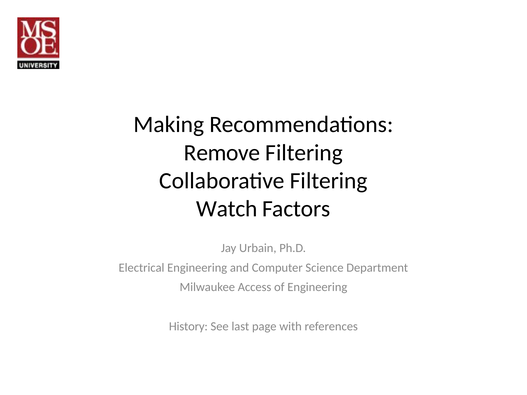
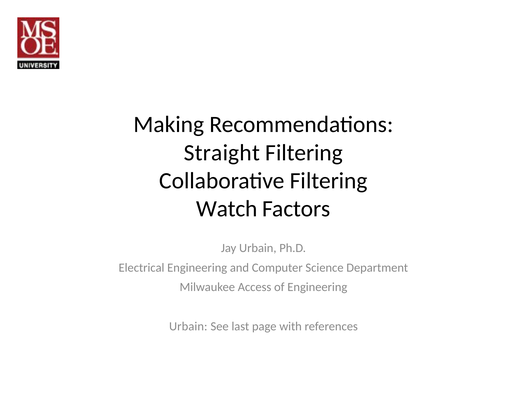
Remove: Remove -> Straight
History at (188, 327): History -> Urbain
